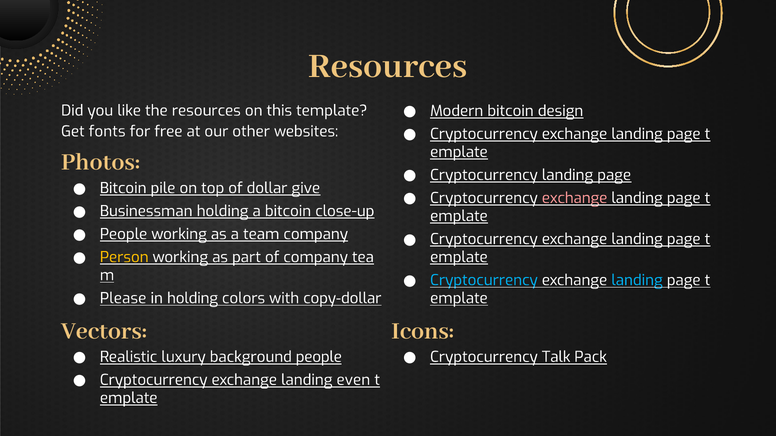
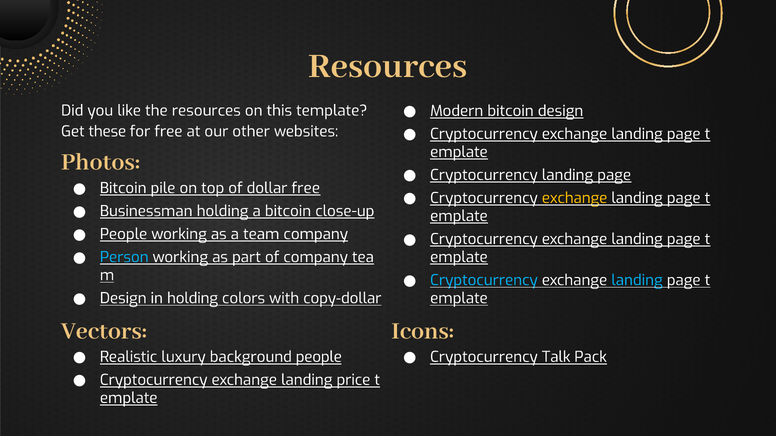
fonts: fonts -> these
dollar give: give -> free
exchange at (575, 198) colour: pink -> yellow
Person colour: yellow -> light blue
Please at (123, 299): Please -> Design
even: even -> price
